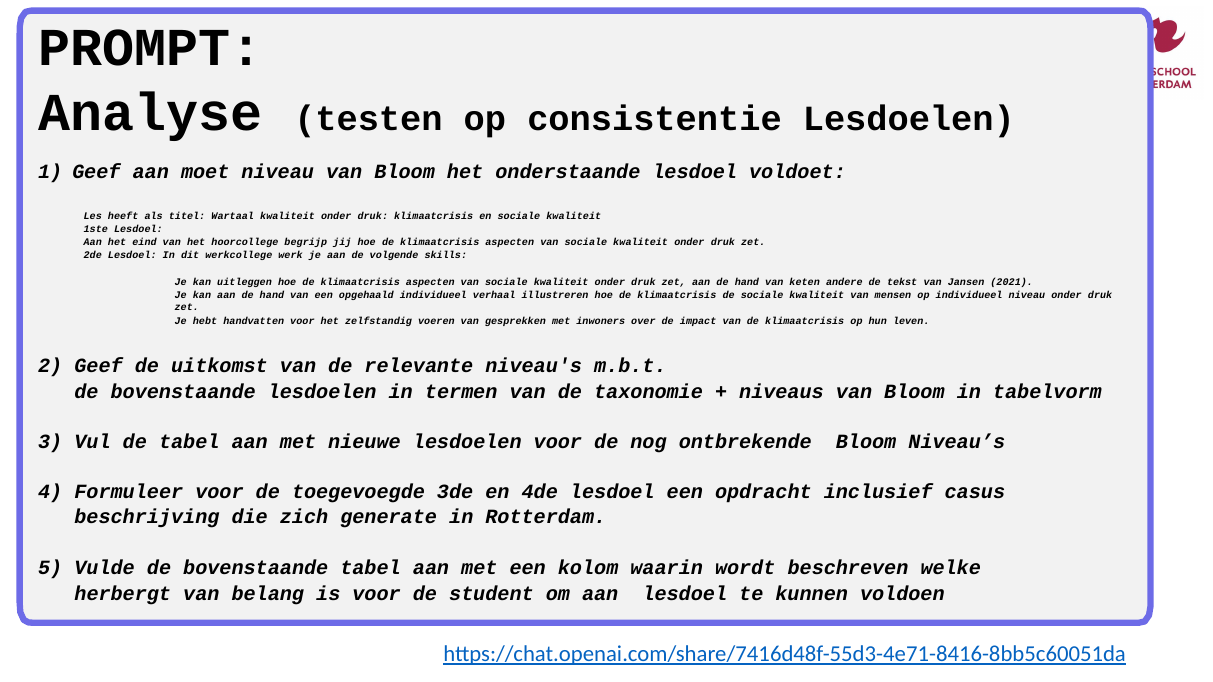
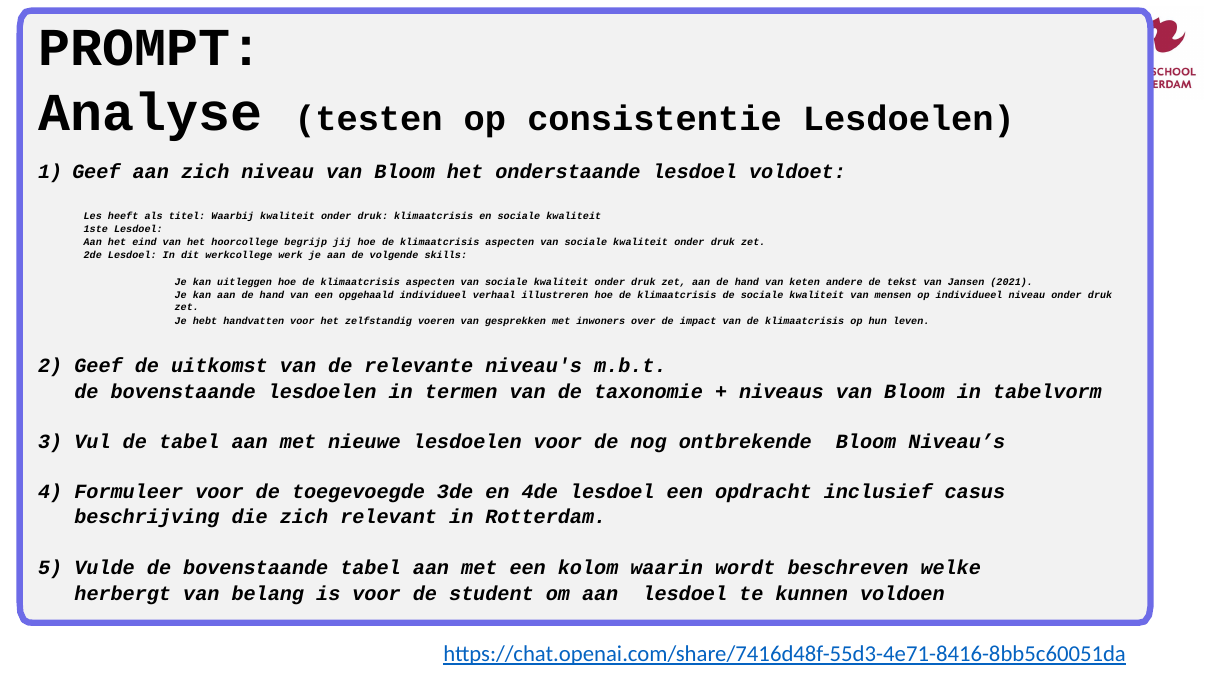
aan moet: moet -> zich
Wartaal: Wartaal -> Waarbij
generate: generate -> relevant
